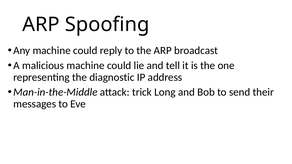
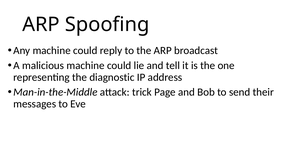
Long: Long -> Page
